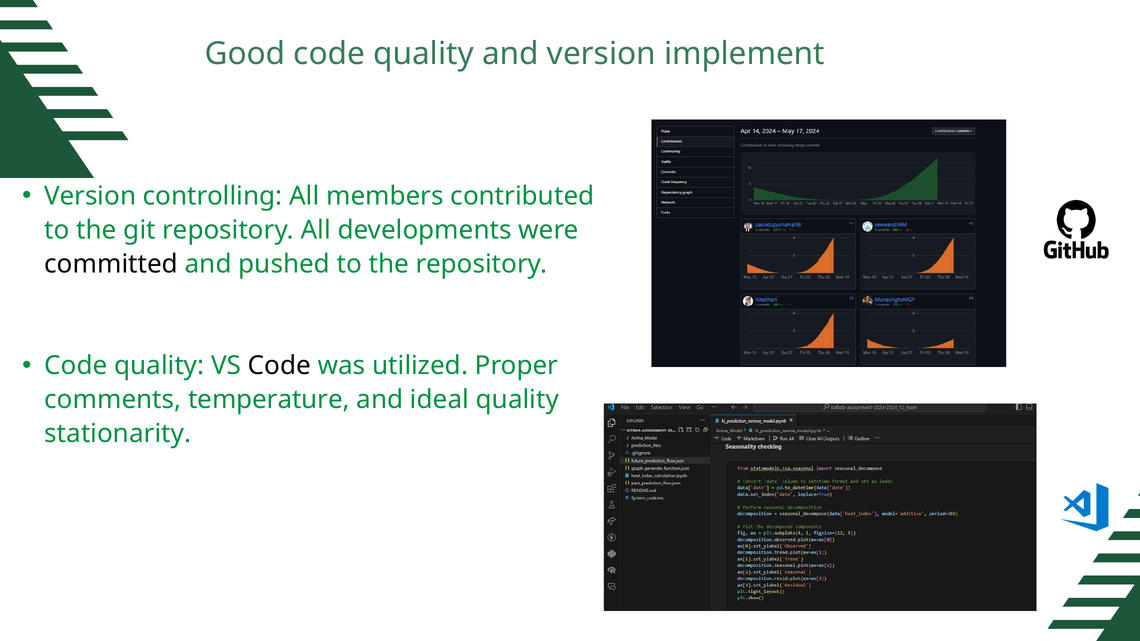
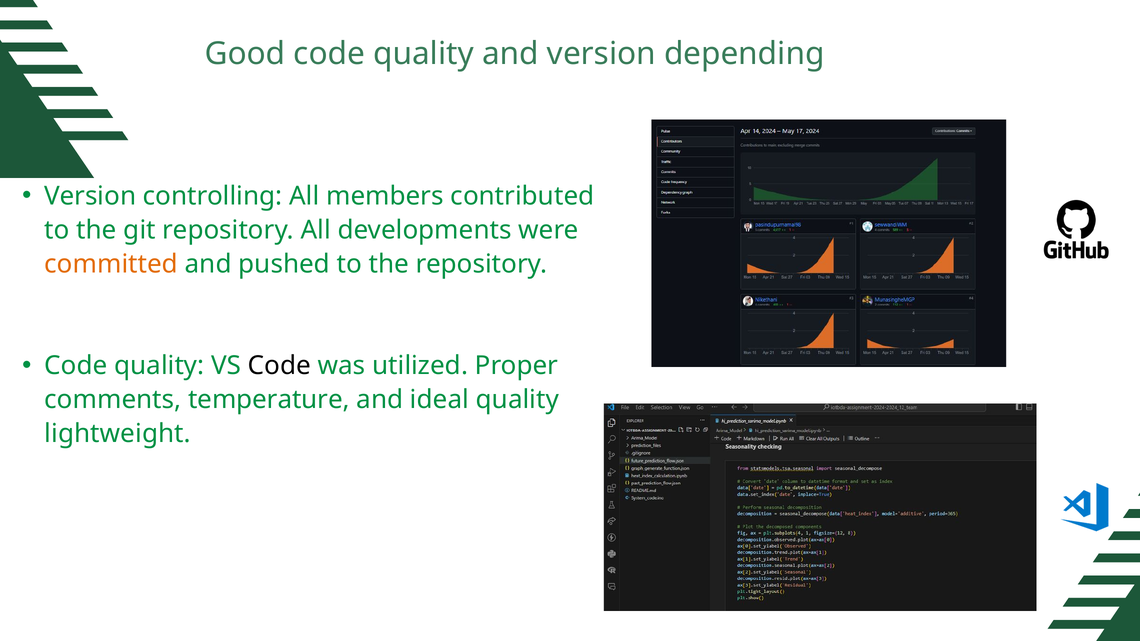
implement: implement -> depending
committed colour: black -> orange
stationarity: stationarity -> lightweight
